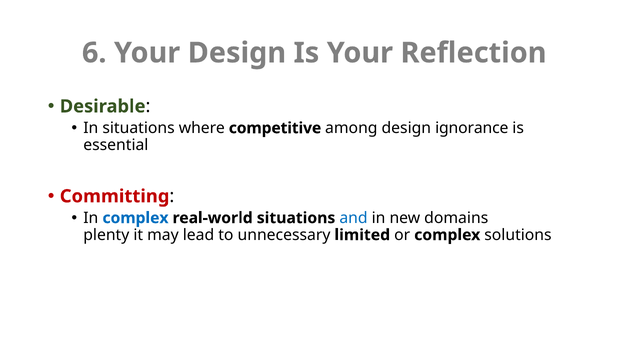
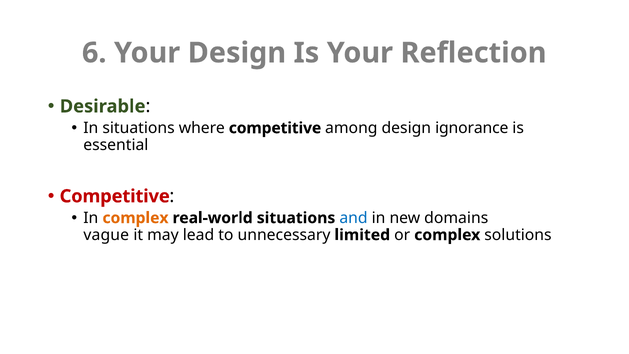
Committing at (115, 196): Committing -> Competitive
complex at (135, 218) colour: blue -> orange
plenty: plenty -> vague
